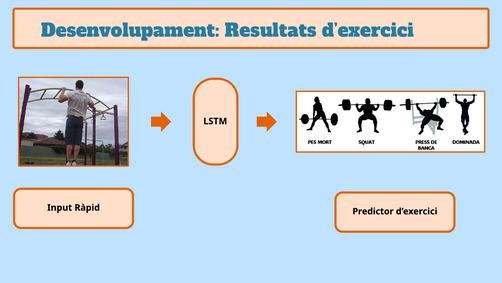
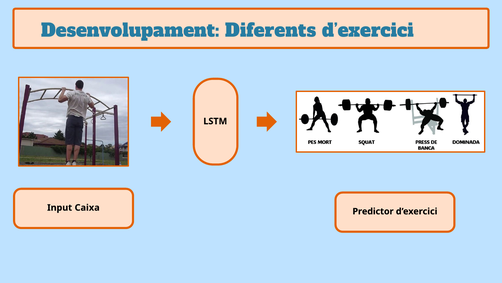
Resultats: Resultats -> Diferents
Ràpid: Ràpid -> Caixa
